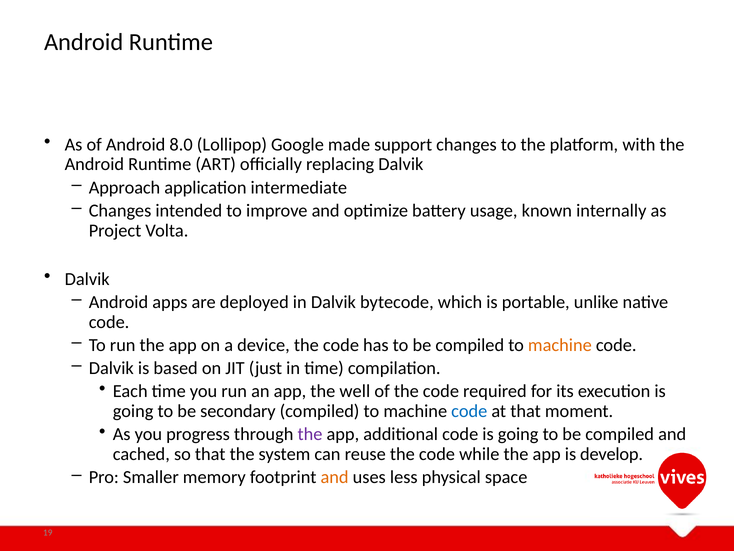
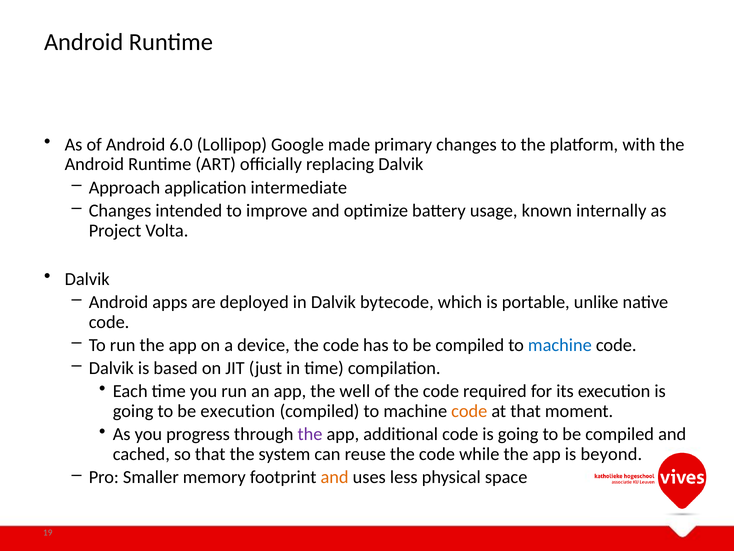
8.0: 8.0 -> 6.0
support: support -> primary
machine at (560, 345) colour: orange -> blue
be secondary: secondary -> execution
code at (469, 411) colour: blue -> orange
develop: develop -> beyond
